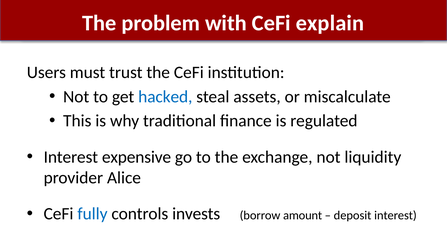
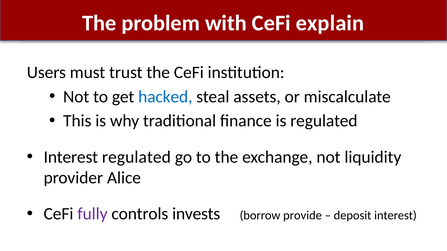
Interest expensive: expensive -> regulated
fully colour: blue -> purple
amount: amount -> provide
